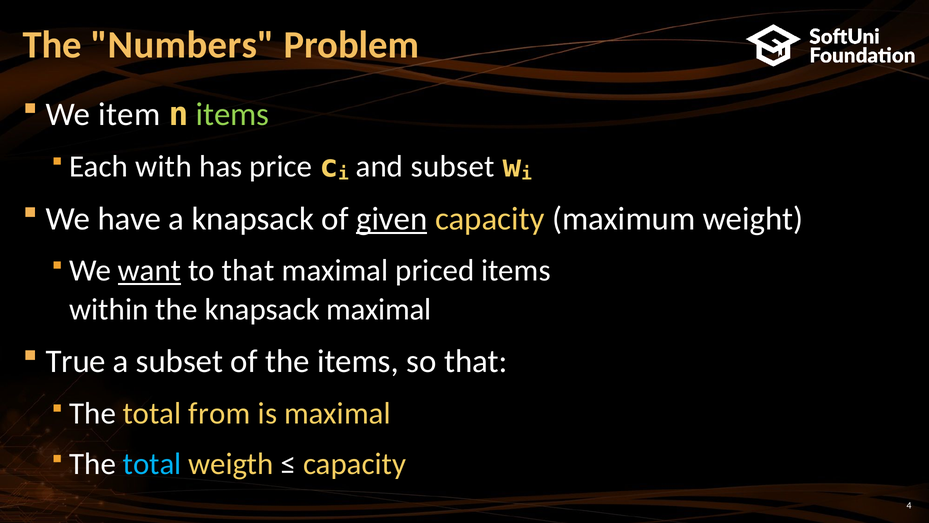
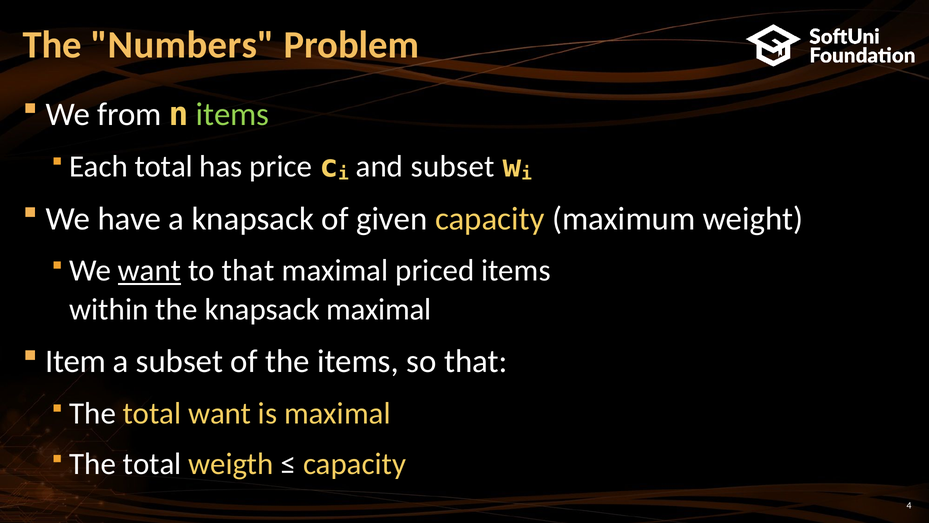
item: item -> from
Each with: with -> total
given underline: present -> none
True: True -> Item
total from: from -> want
total at (152, 464) colour: light blue -> white
